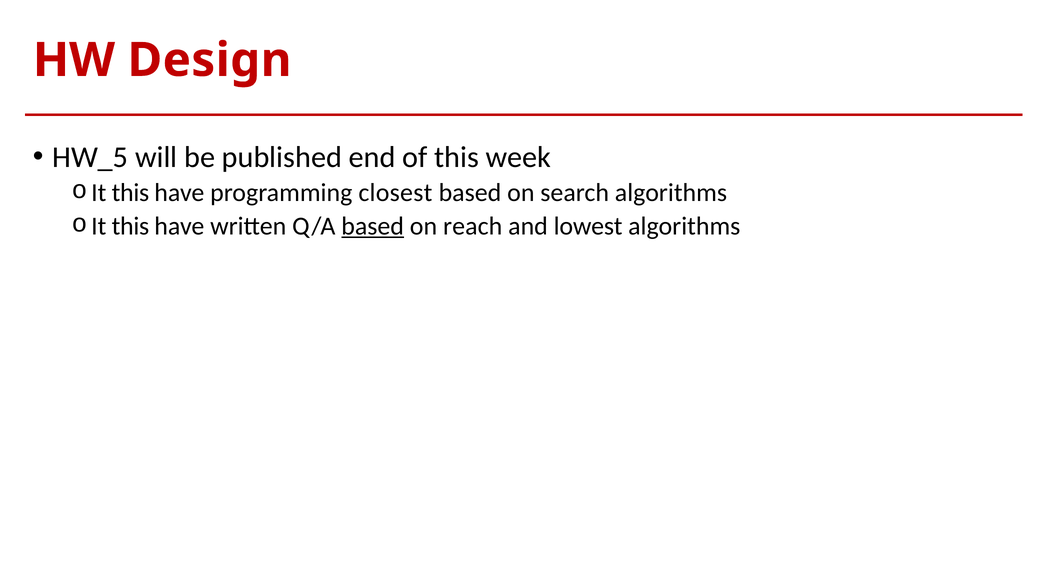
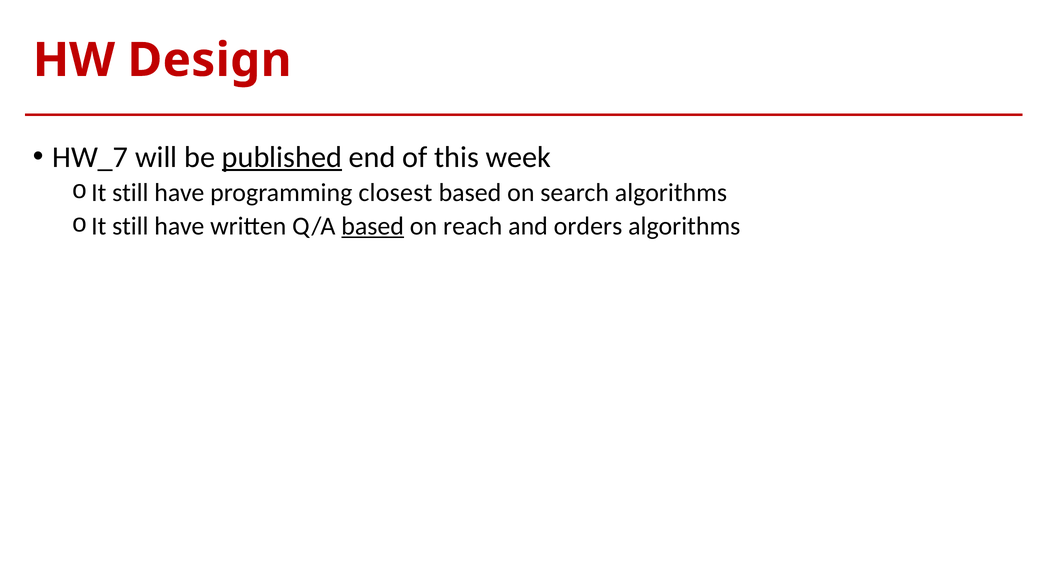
HW_5: HW_5 -> HW_7
published underline: none -> present
this at (130, 193): this -> still
this at (130, 226): this -> still
lowest: lowest -> orders
